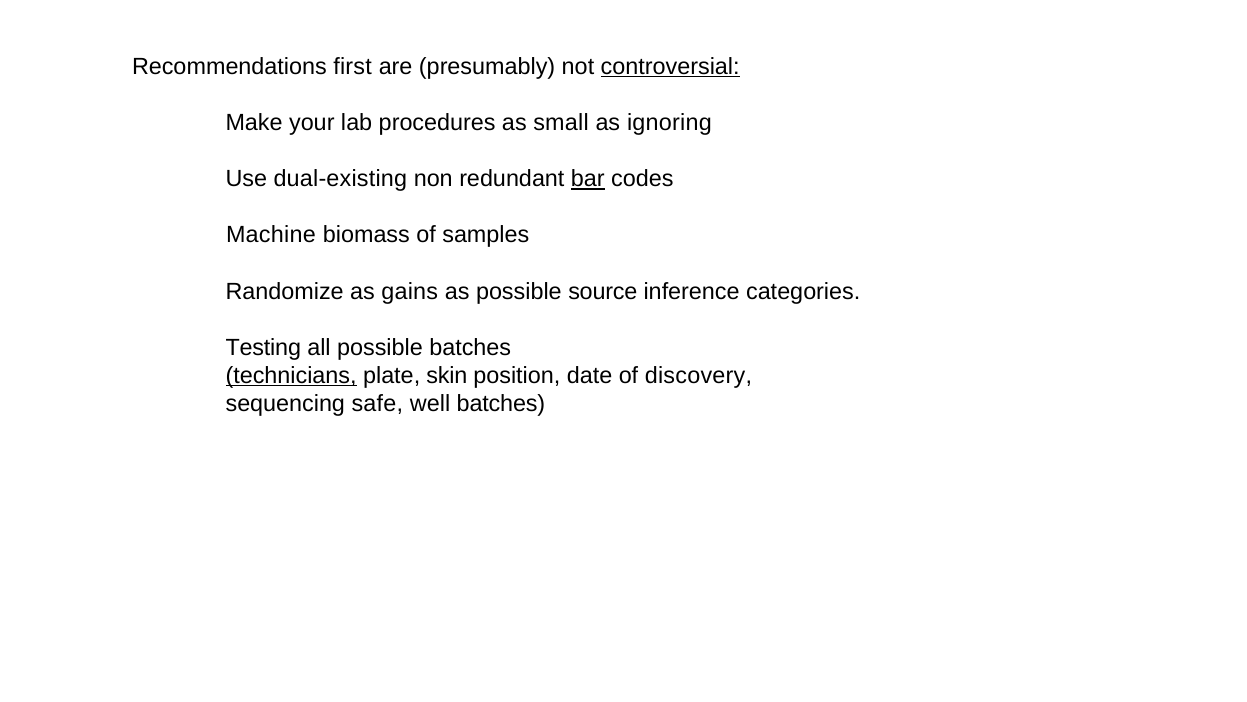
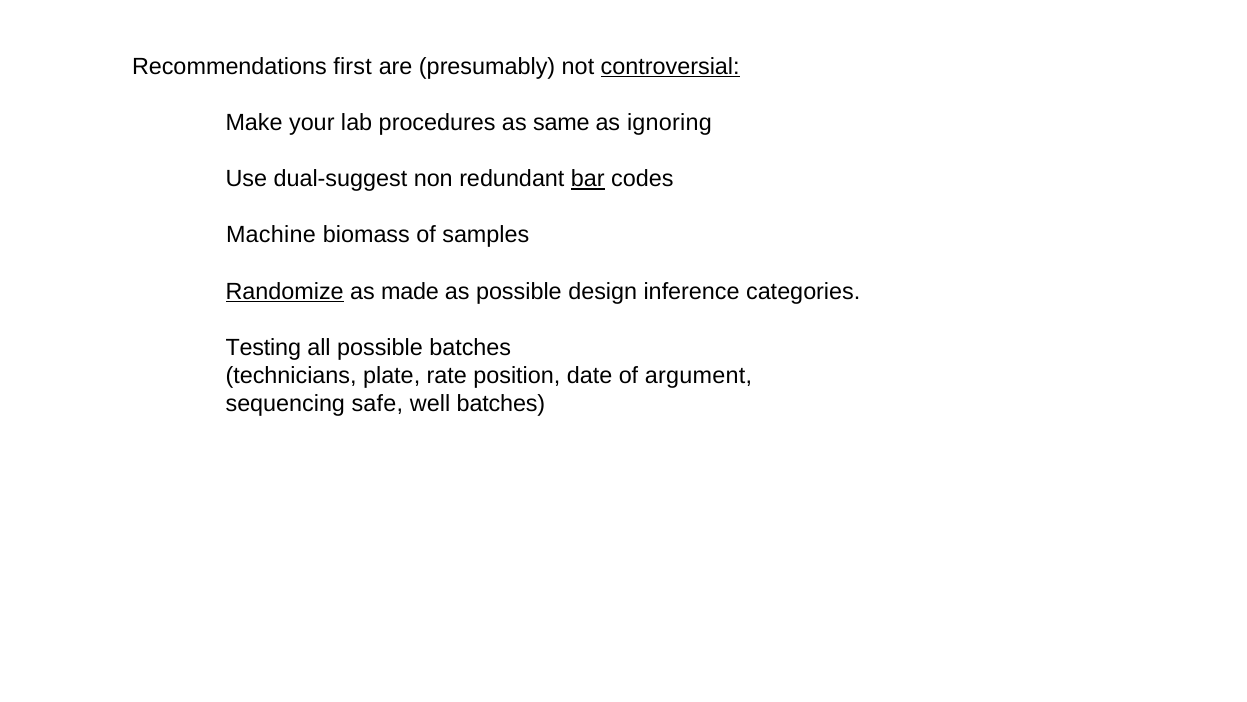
small: small -> same
dual-existing: dual-existing -> dual-suggest
Randomize underline: none -> present
gains: gains -> made
source: source -> design
technicians underline: present -> none
skin: skin -> rate
discovery: discovery -> argument
